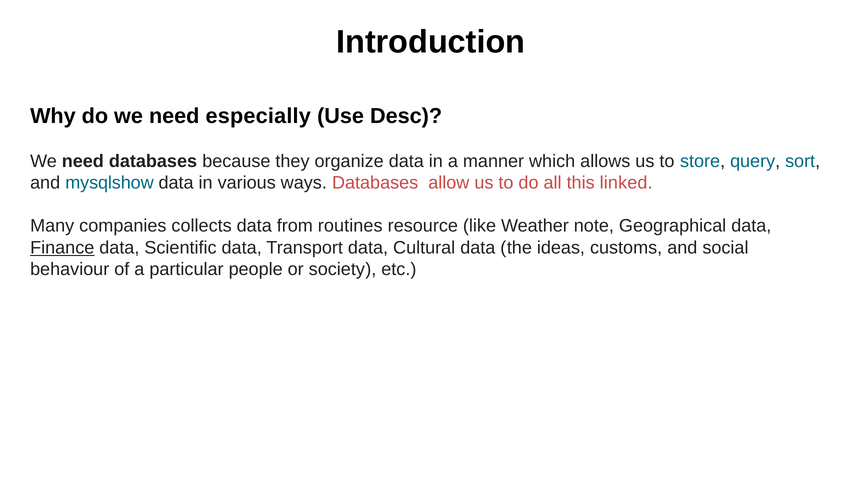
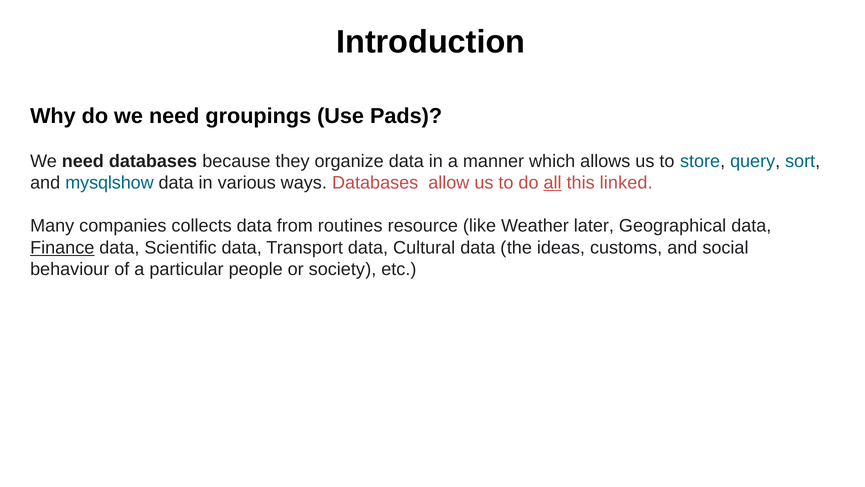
especially: especially -> groupings
Desc: Desc -> Pads
all underline: none -> present
note: note -> later
